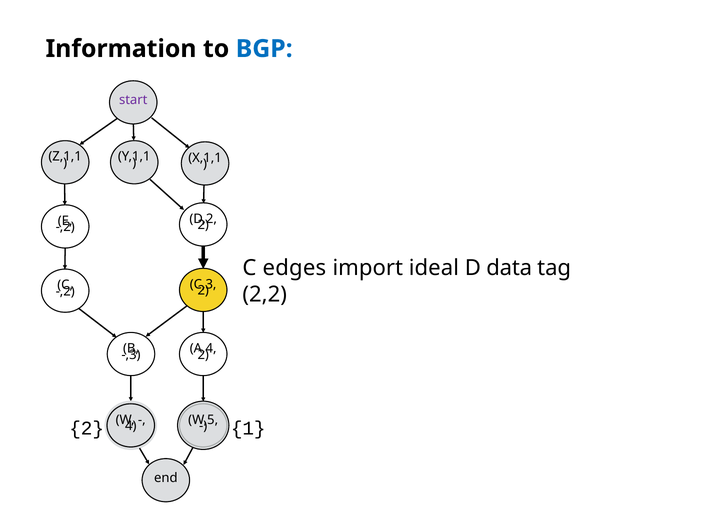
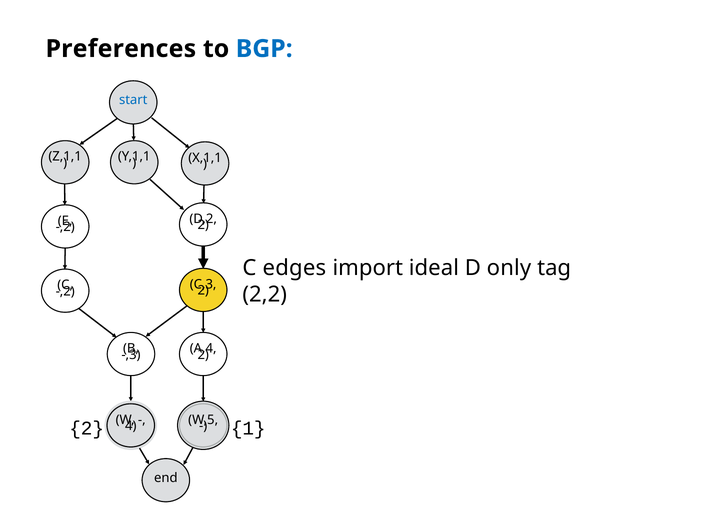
Information: Information -> Preferences
start colour: purple -> blue
data: data -> only
